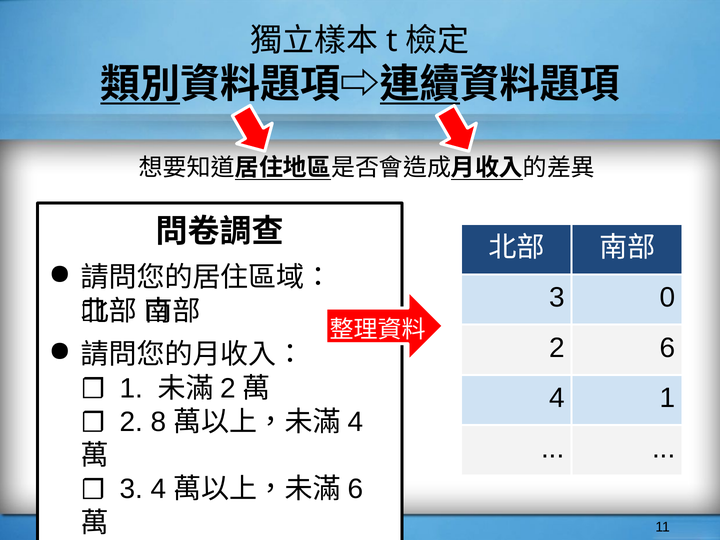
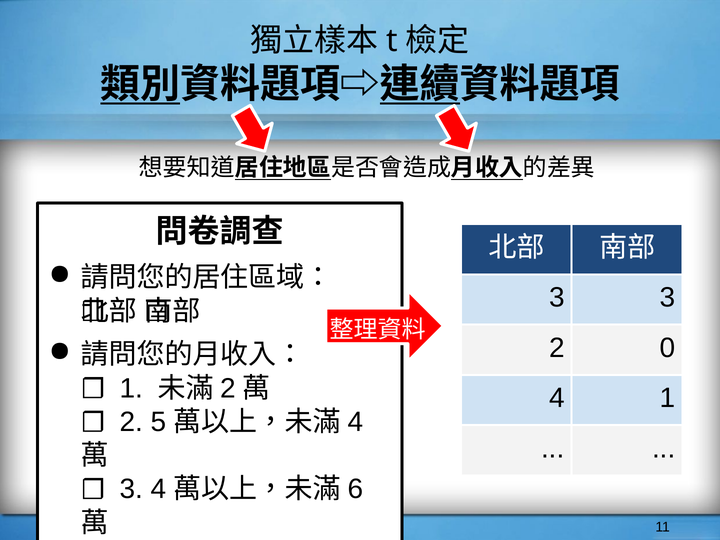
3 0: 0 -> 3
2 6: 6 -> 0
8: 8 -> 5
